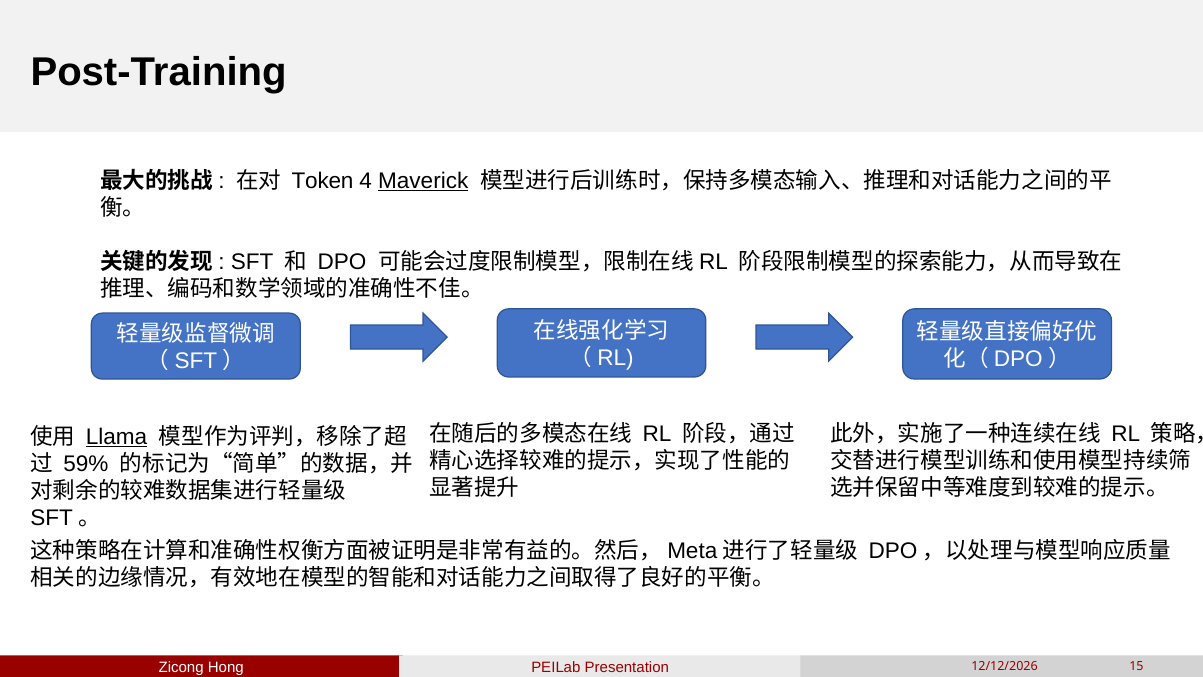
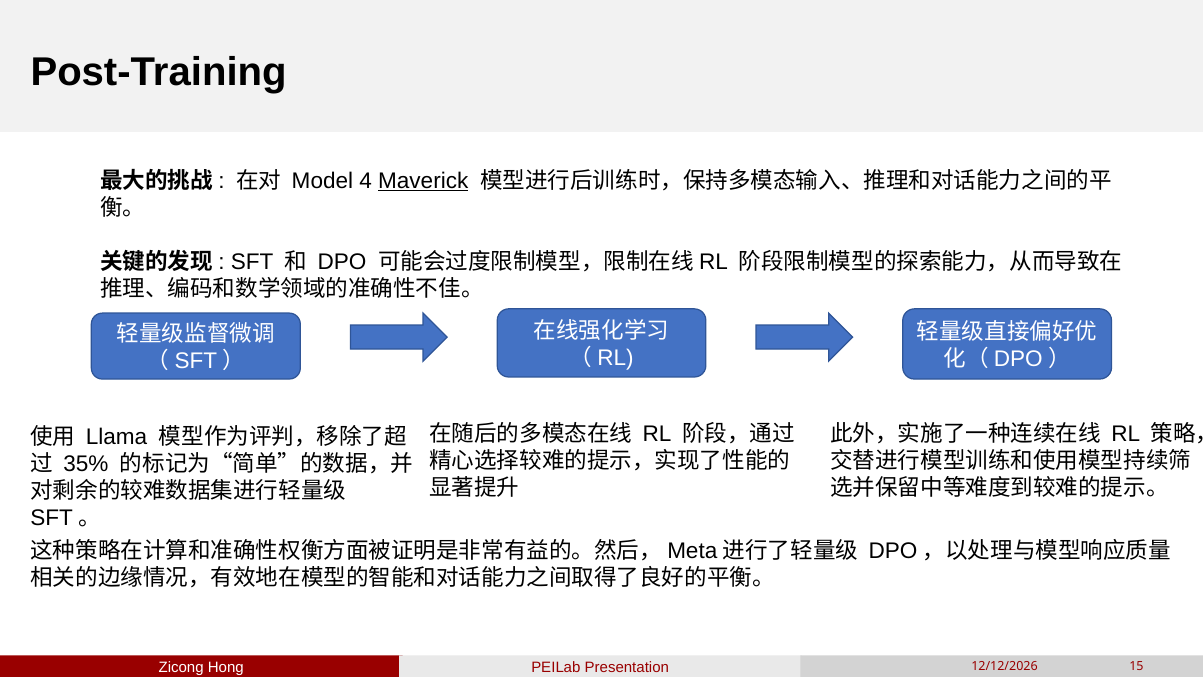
Token: Token -> Model
Llama underline: present -> none
59%: 59% -> 35%
